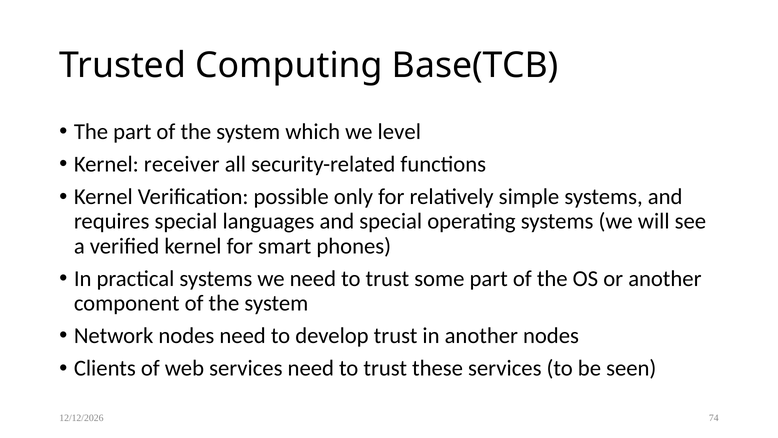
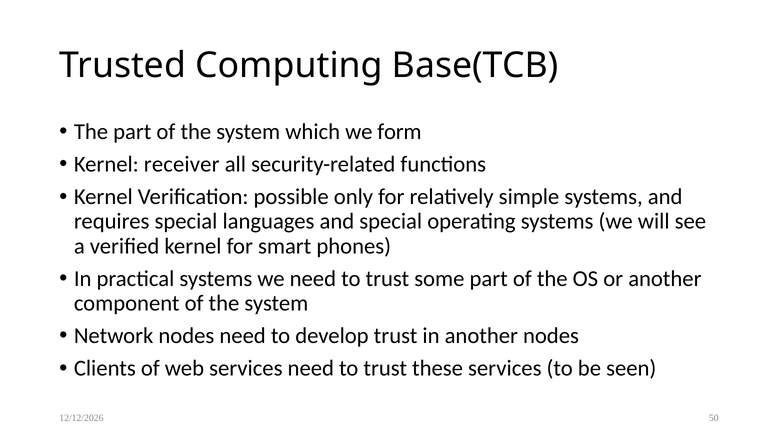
level: level -> form
74: 74 -> 50
